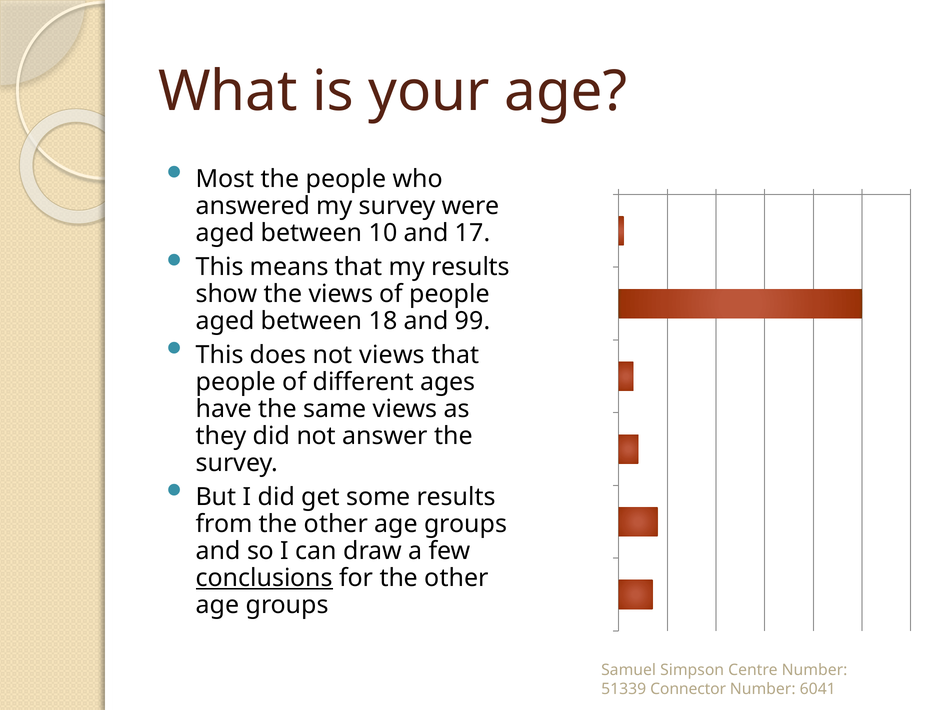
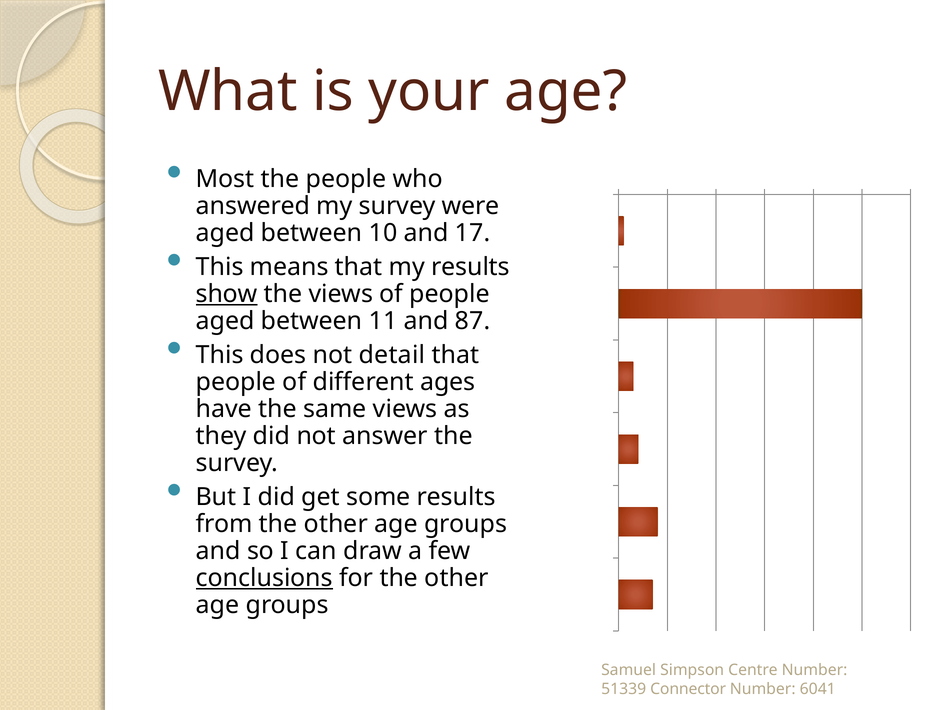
show underline: none -> present
18: 18 -> 11
99: 99 -> 87
not views: views -> detail
